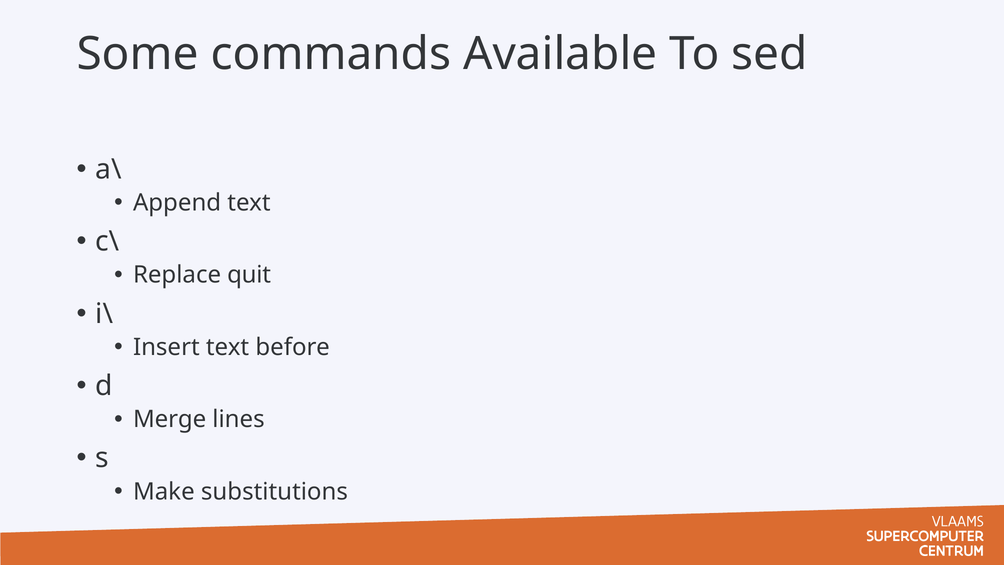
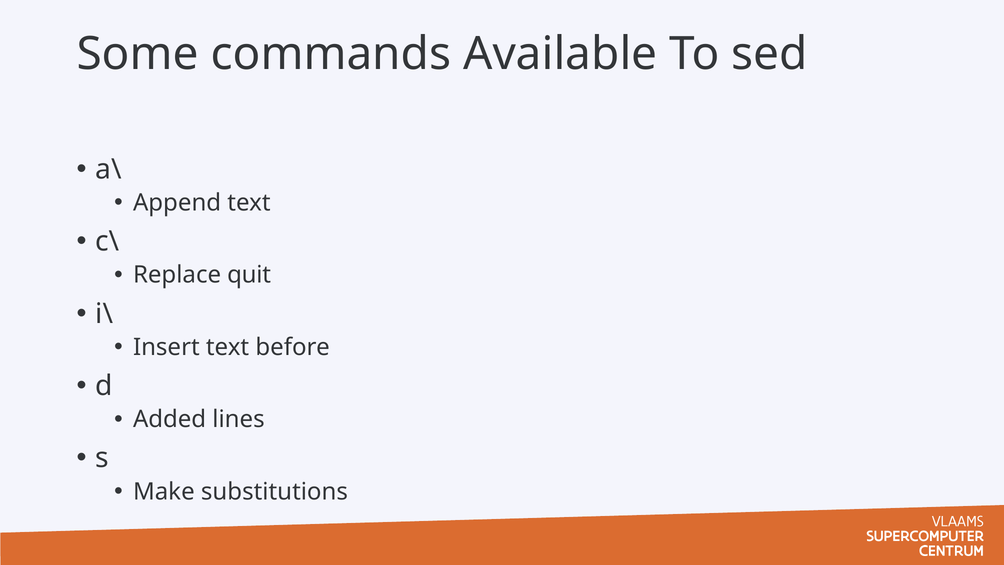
Merge: Merge -> Added
